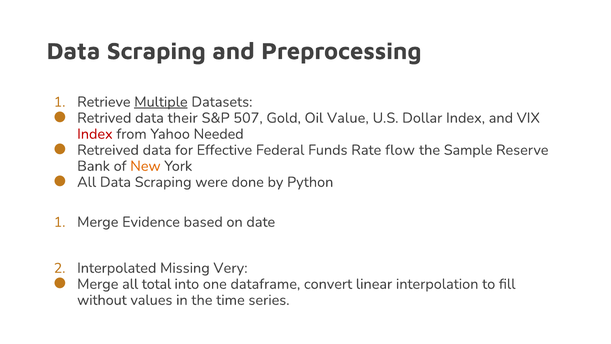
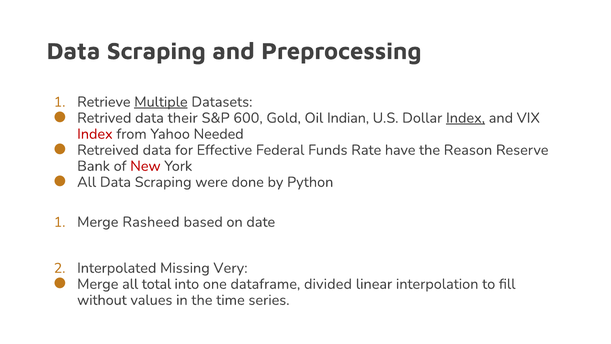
507: 507 -> 600
Value: Value -> Indian
Index at (466, 118) underline: none -> present
flow: flow -> have
Sample: Sample -> Reason
New colour: orange -> red
Evidence: Evidence -> Rasheed
convert: convert -> divided
